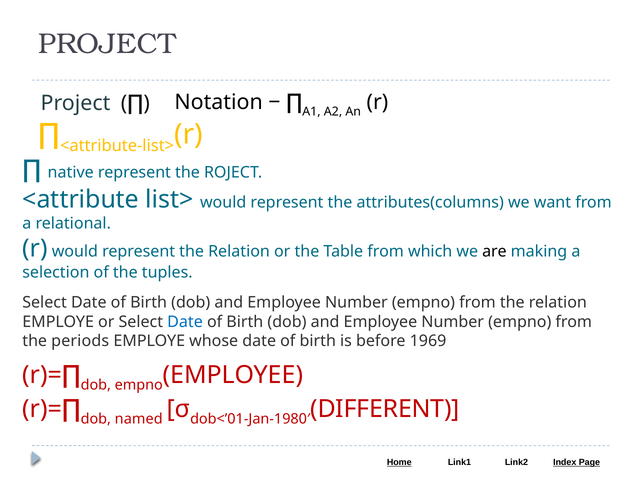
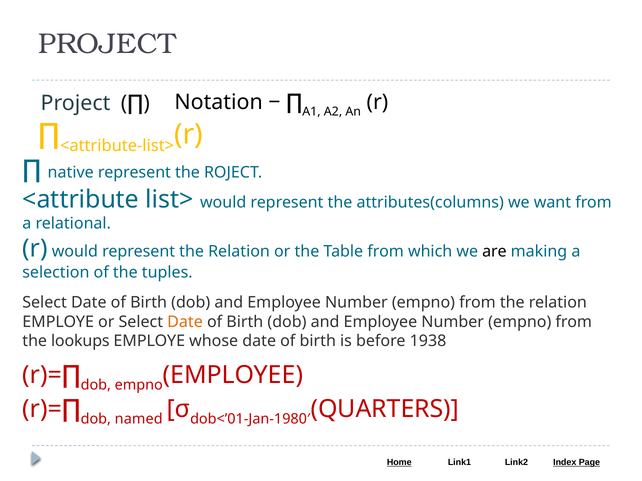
Date at (185, 322) colour: blue -> orange
periods: periods -> lookups
1969: 1969 -> 1938
DIFFERENT: DIFFERENT -> QUARTERS
